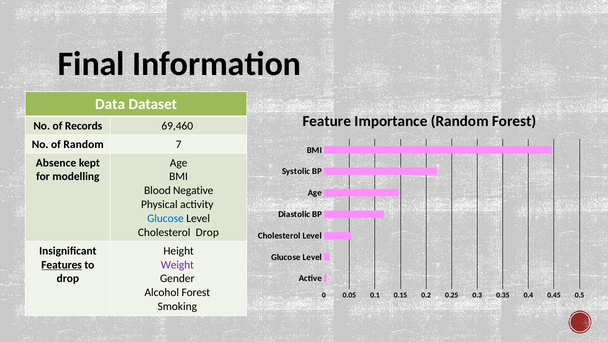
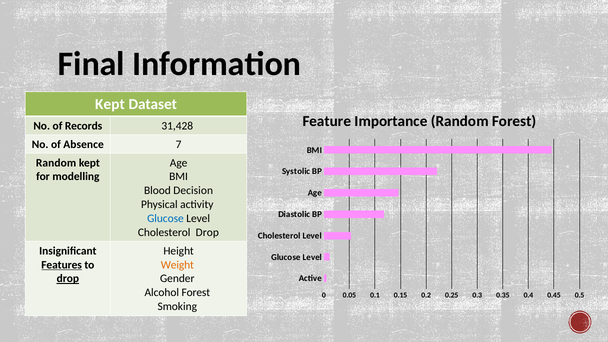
Data at (110, 104): Data -> Kept
69,460: 69,460 -> 31,428
of Random: Random -> Absence
Absence at (56, 163): Absence -> Random
Negative: Negative -> Decision
Weight colour: purple -> orange
drop at (68, 279) underline: none -> present
